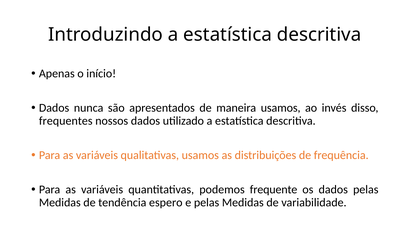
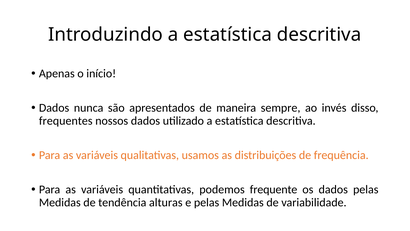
maneira usamos: usamos -> sempre
espero: espero -> alturas
